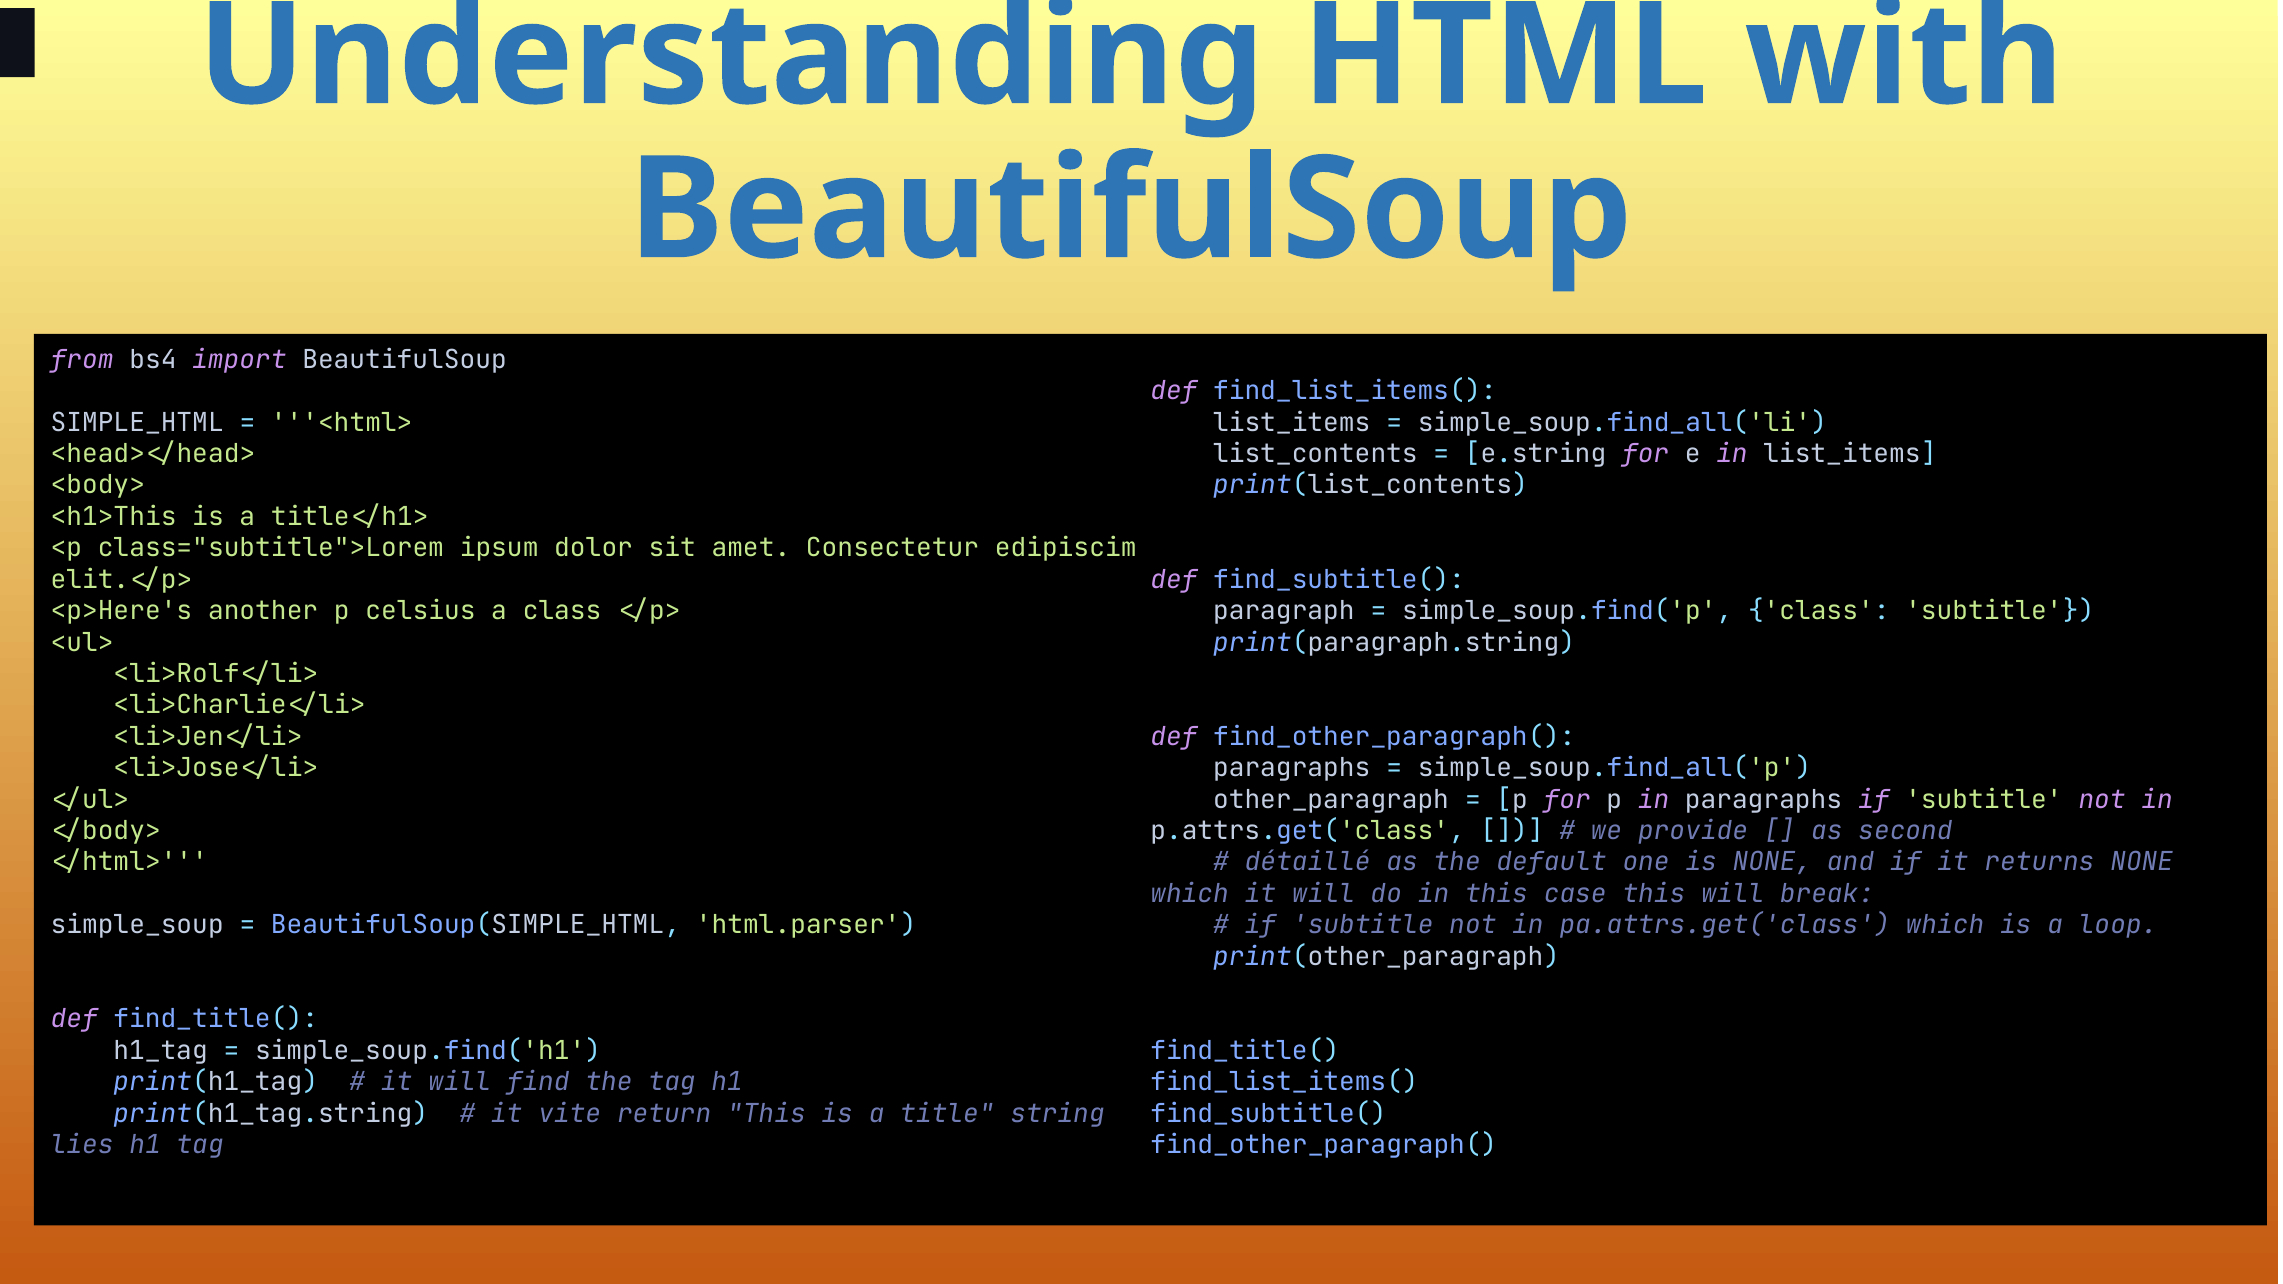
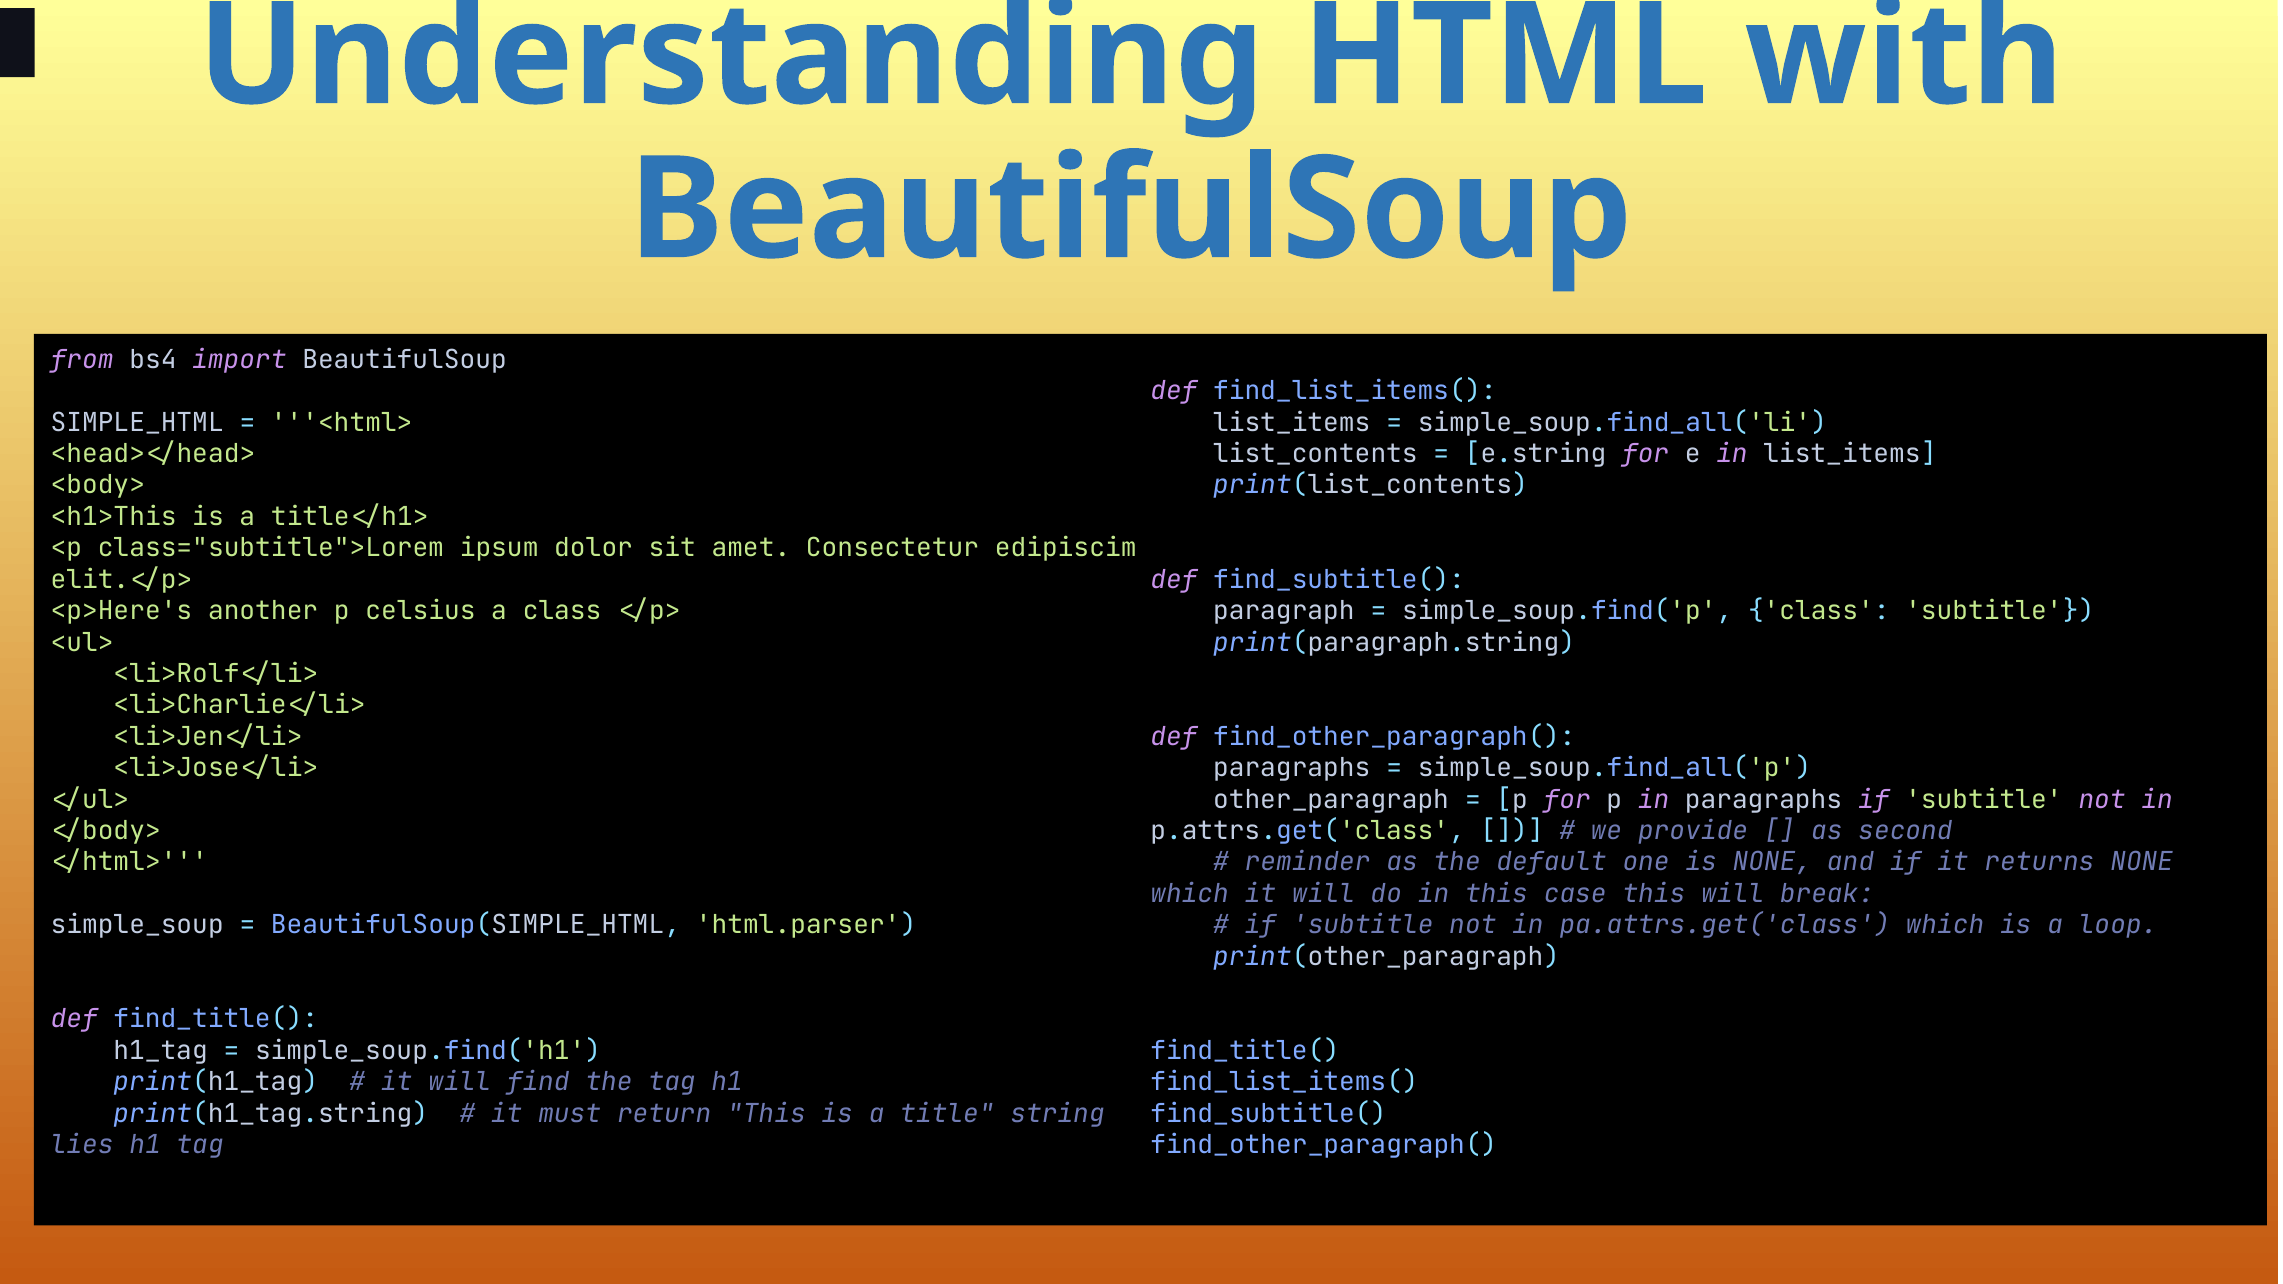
détaillé: détaillé -> reminder
vite: vite -> must
